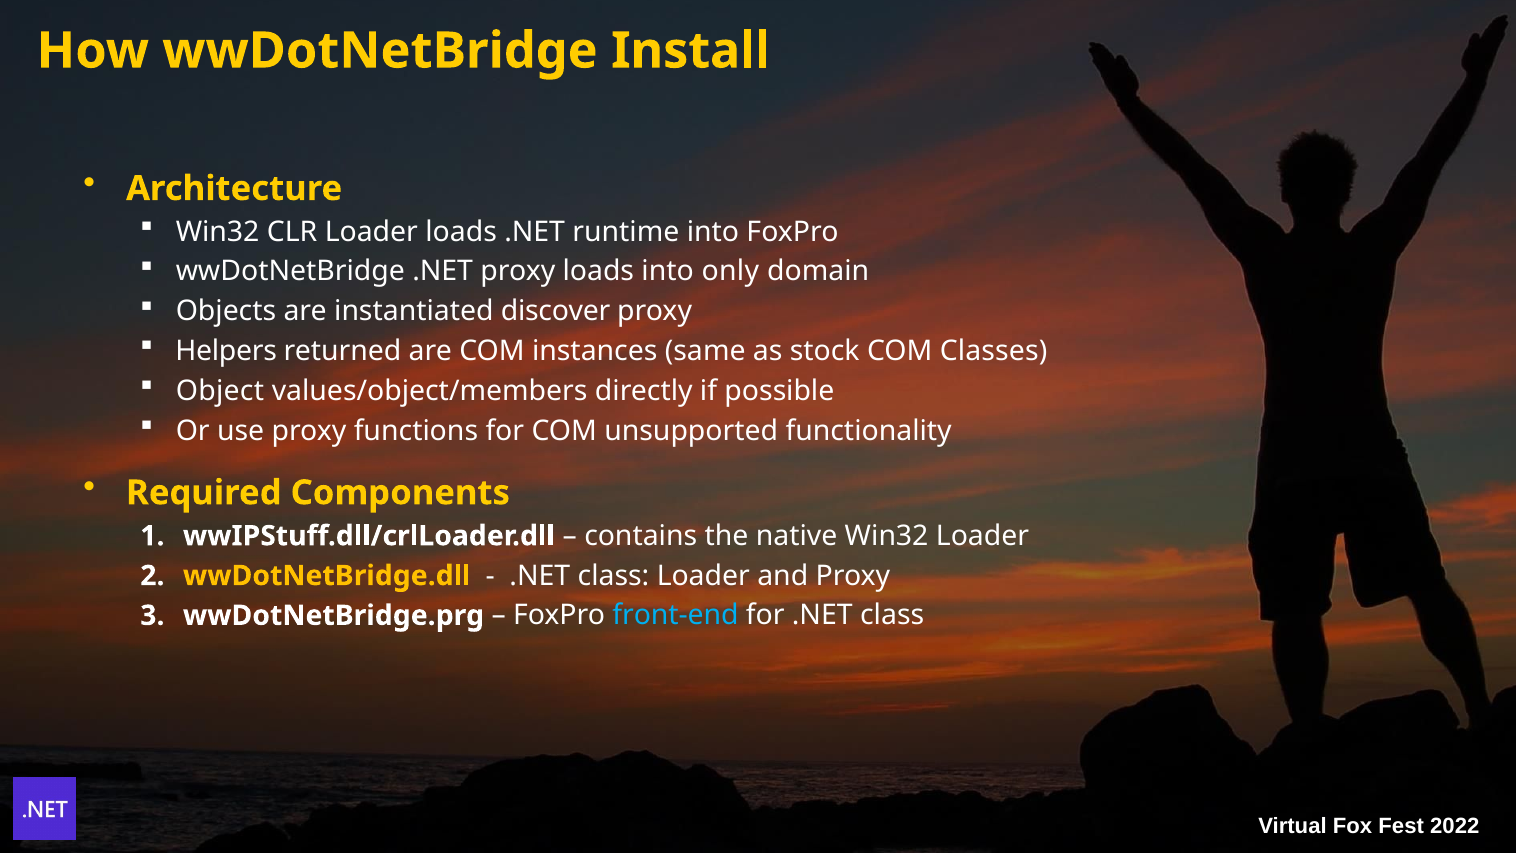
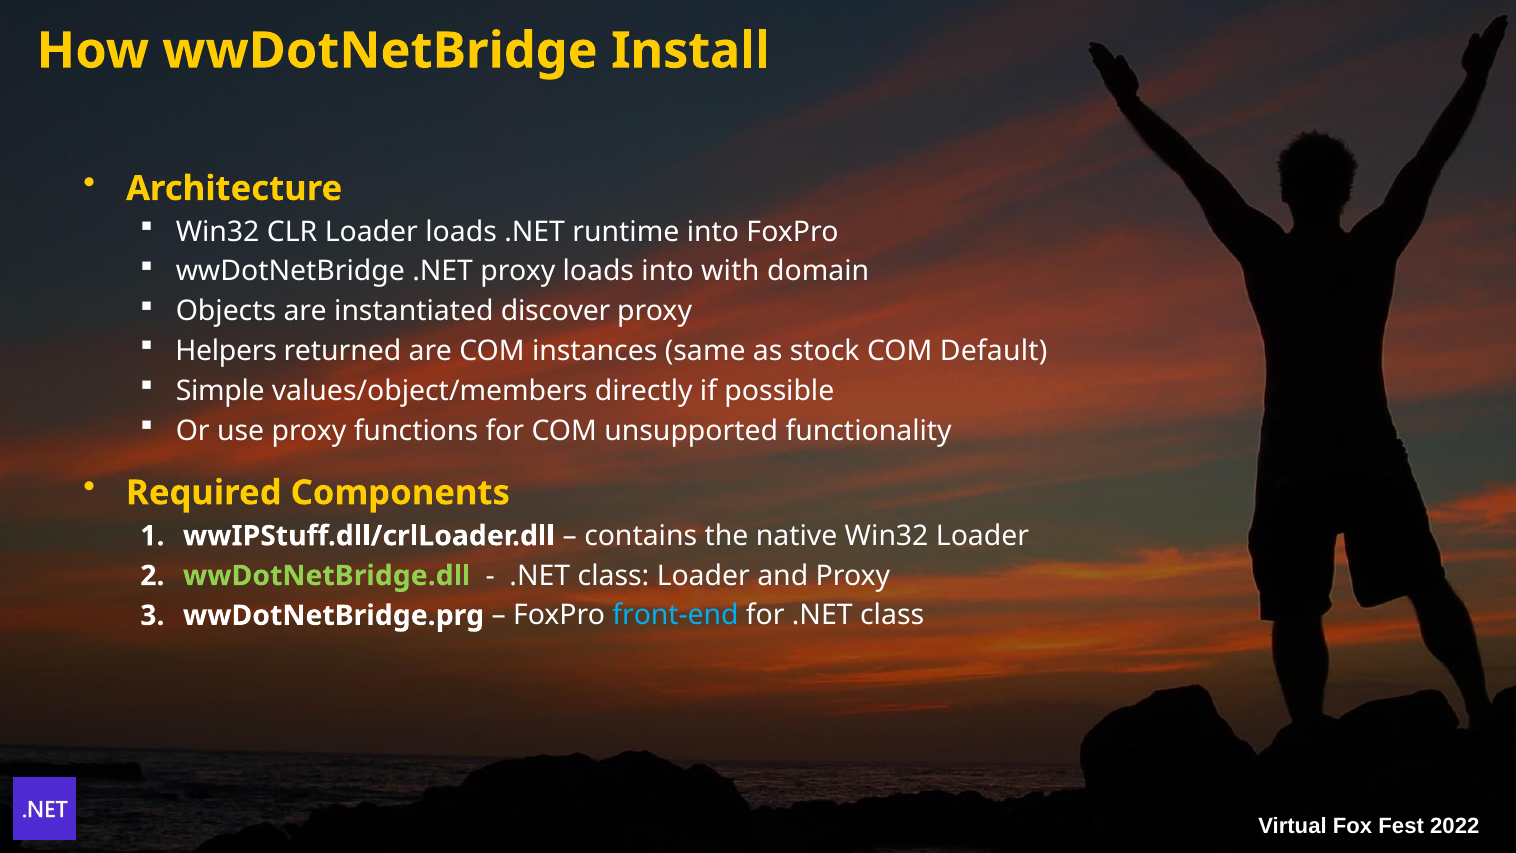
only: only -> with
Classes: Classes -> Default
Object: Object -> Simple
wwDotNetBridge.dll colour: yellow -> light green
